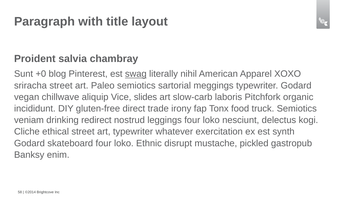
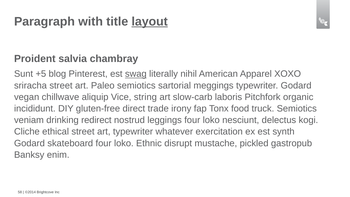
layout underline: none -> present
+0: +0 -> +5
slides: slides -> string
